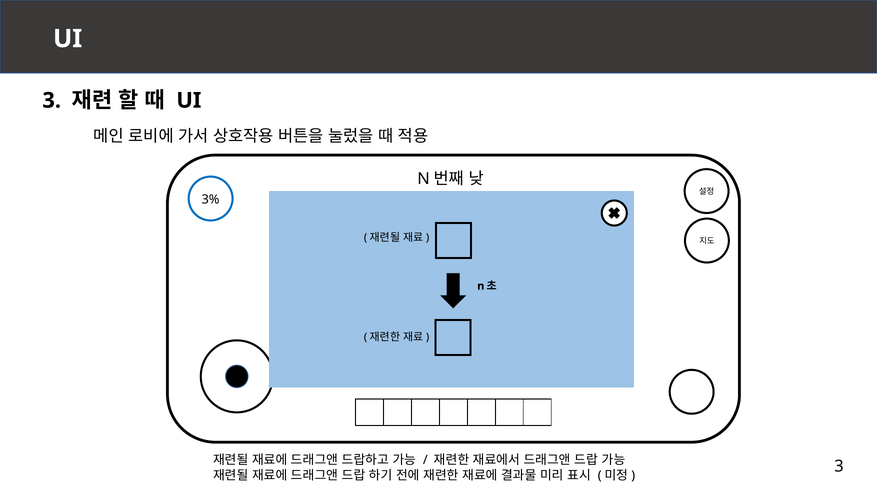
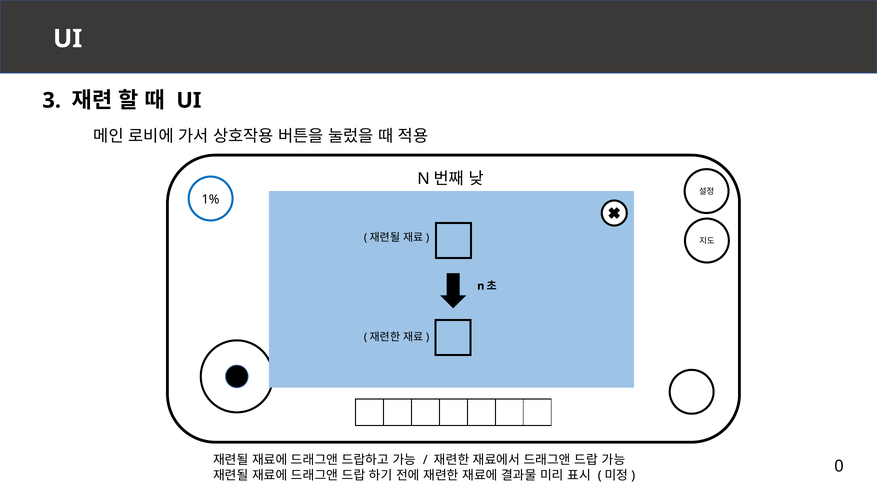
3%: 3% -> 1%
3 at (839, 467): 3 -> 0
